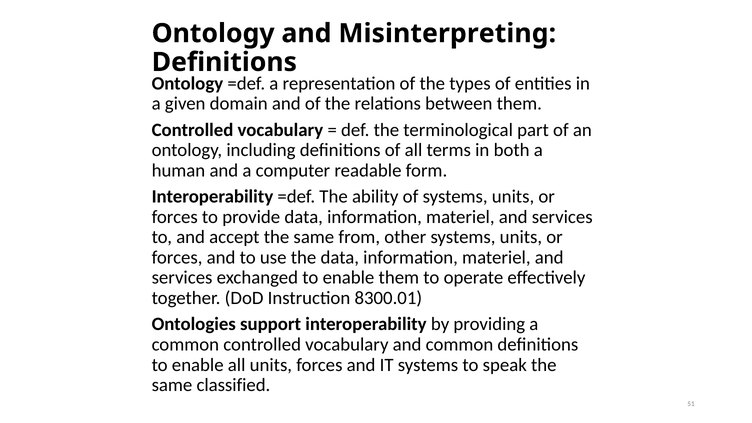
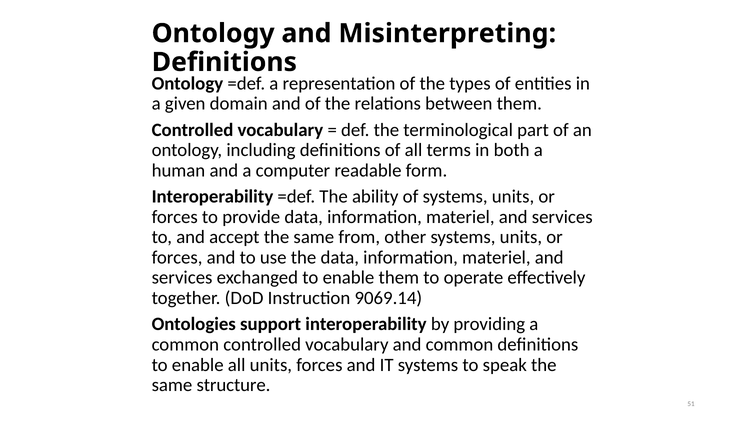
8300.01: 8300.01 -> 9069.14
classified: classified -> structure
